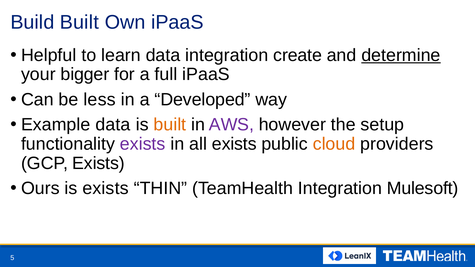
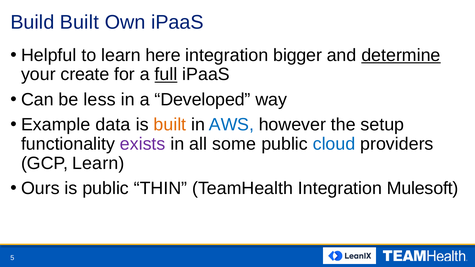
learn data: data -> here
create: create -> bigger
bigger: bigger -> create
full underline: none -> present
AWS colour: purple -> blue
all exists: exists -> some
cloud colour: orange -> blue
GCP Exists: Exists -> Learn
is exists: exists -> public
